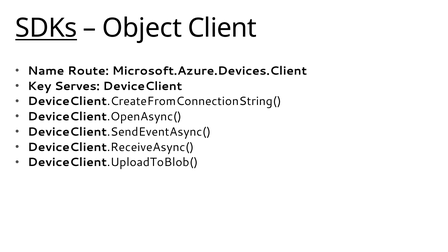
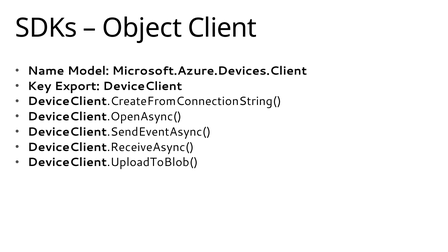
SDKs underline: present -> none
Route: Route -> Model
Serves: Serves -> Export
